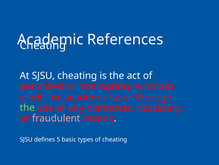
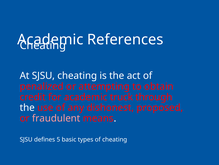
laser: laser -> truck
the at (27, 107) colour: light green -> white
necessary: necessary -> proposed
